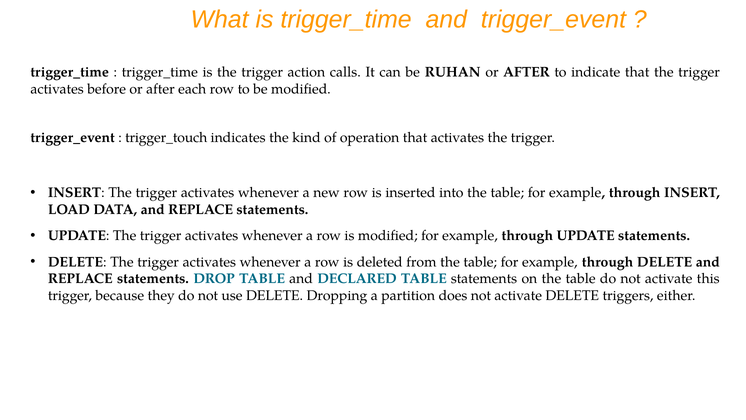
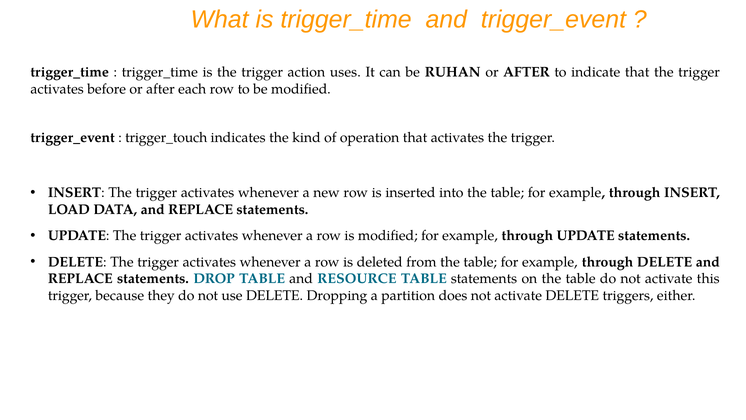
calls: calls -> uses
DECLARED: DECLARED -> RESOURCE
